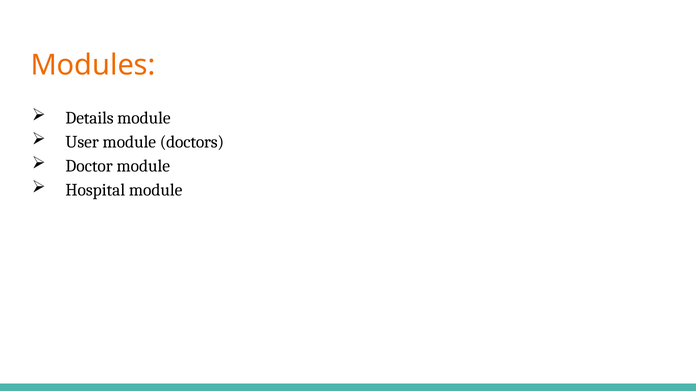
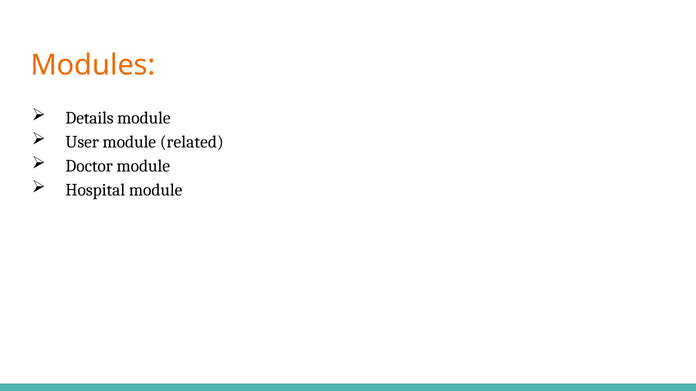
doctors: doctors -> related
